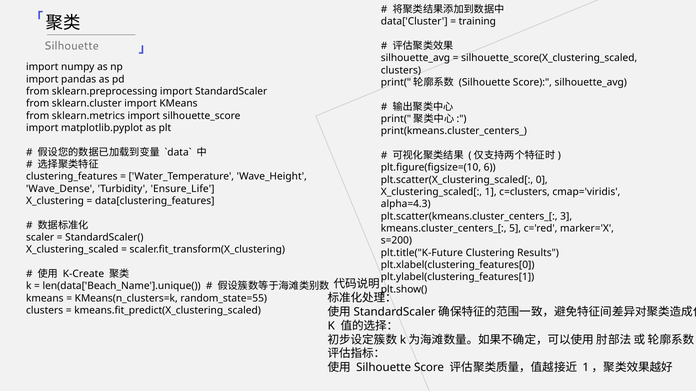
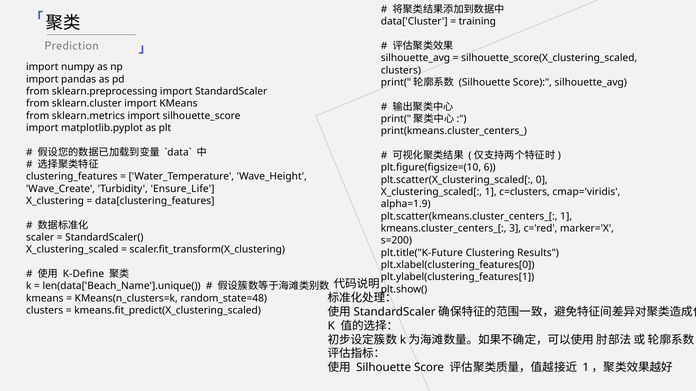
Silhouette at (71, 46): Silhouette -> Prediction
Wave_Dense: Wave_Dense -> Wave_Create
alpha=4.3: alpha=4.3 -> alpha=1.9
plt.scatter(kmeans.cluster_centers_[ 3: 3 -> 1
5: 5 -> 3
K-Create: K-Create -> K-Define
random_state=55: random_state=55 -> random_state=48
